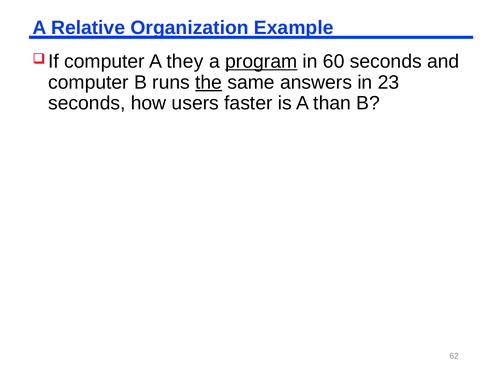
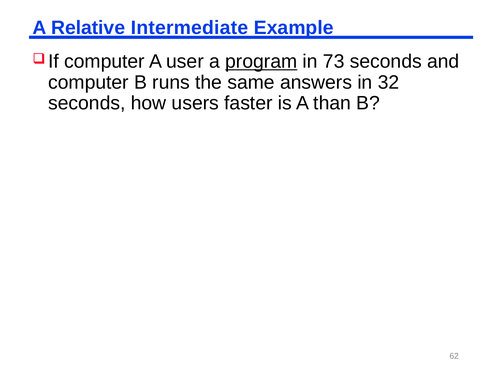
Organization: Organization -> Intermediate
they: they -> user
60: 60 -> 73
the underline: present -> none
23: 23 -> 32
